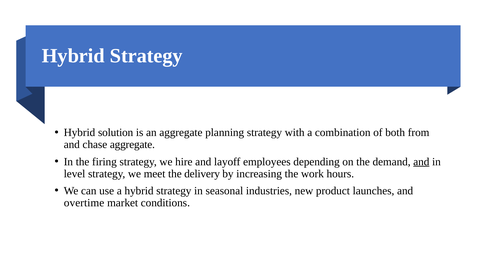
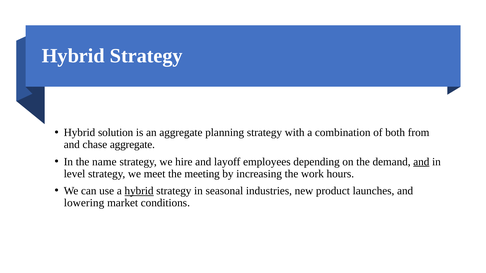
firing: firing -> name
delivery: delivery -> meeting
hybrid at (139, 191) underline: none -> present
overtime: overtime -> lowering
